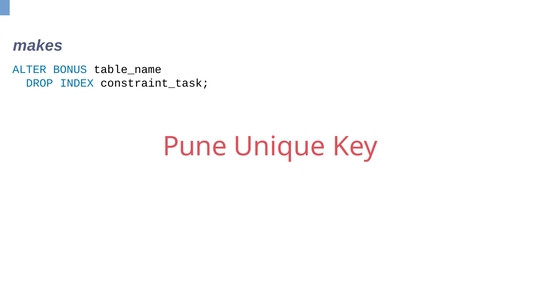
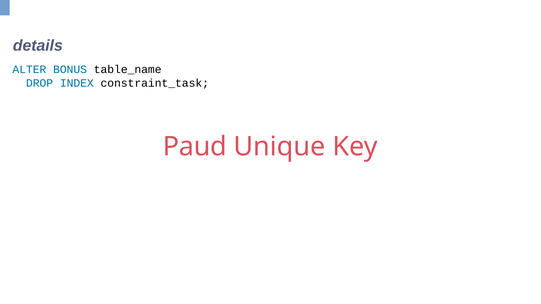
makes: makes -> details
Pune: Pune -> Paud
